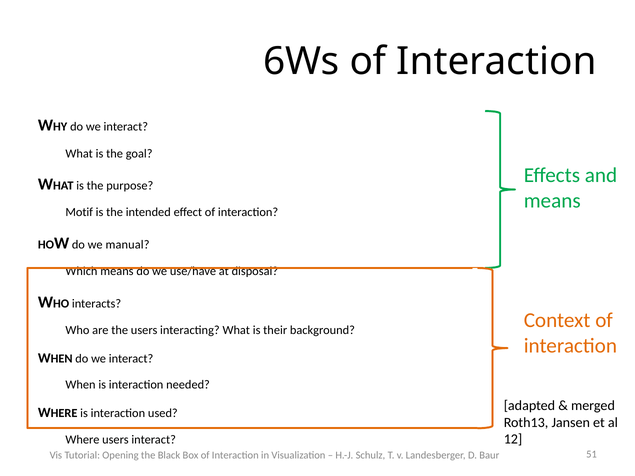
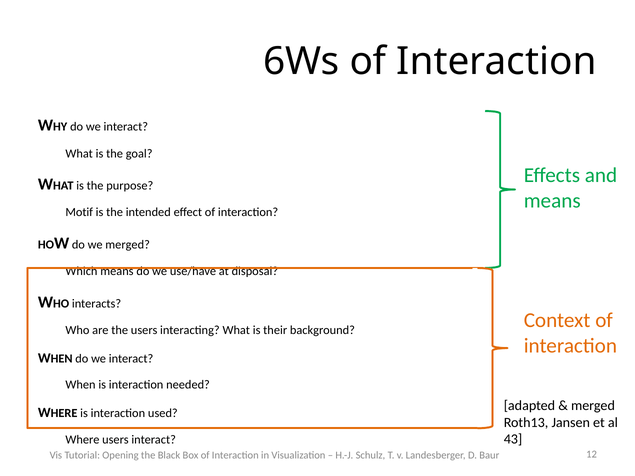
we manual: manual -> merged
12: 12 -> 43
51: 51 -> 12
